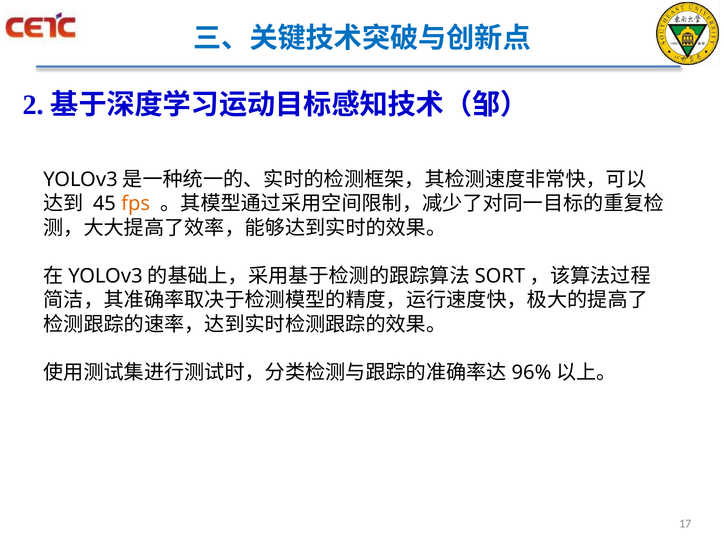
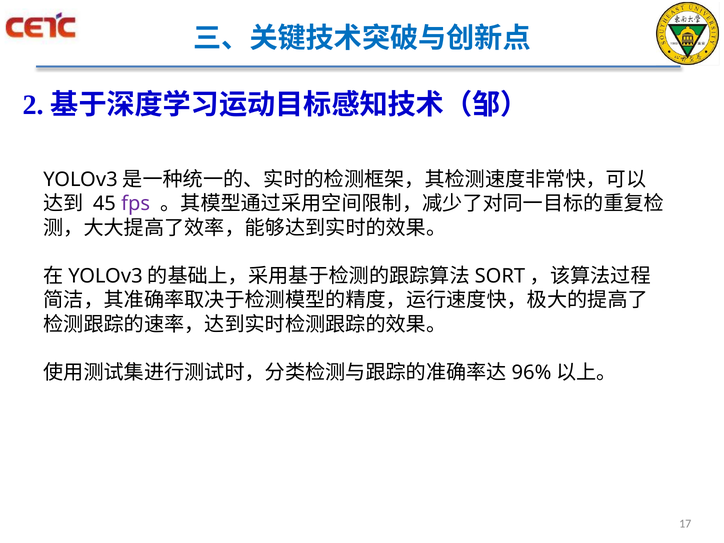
fps colour: orange -> purple
